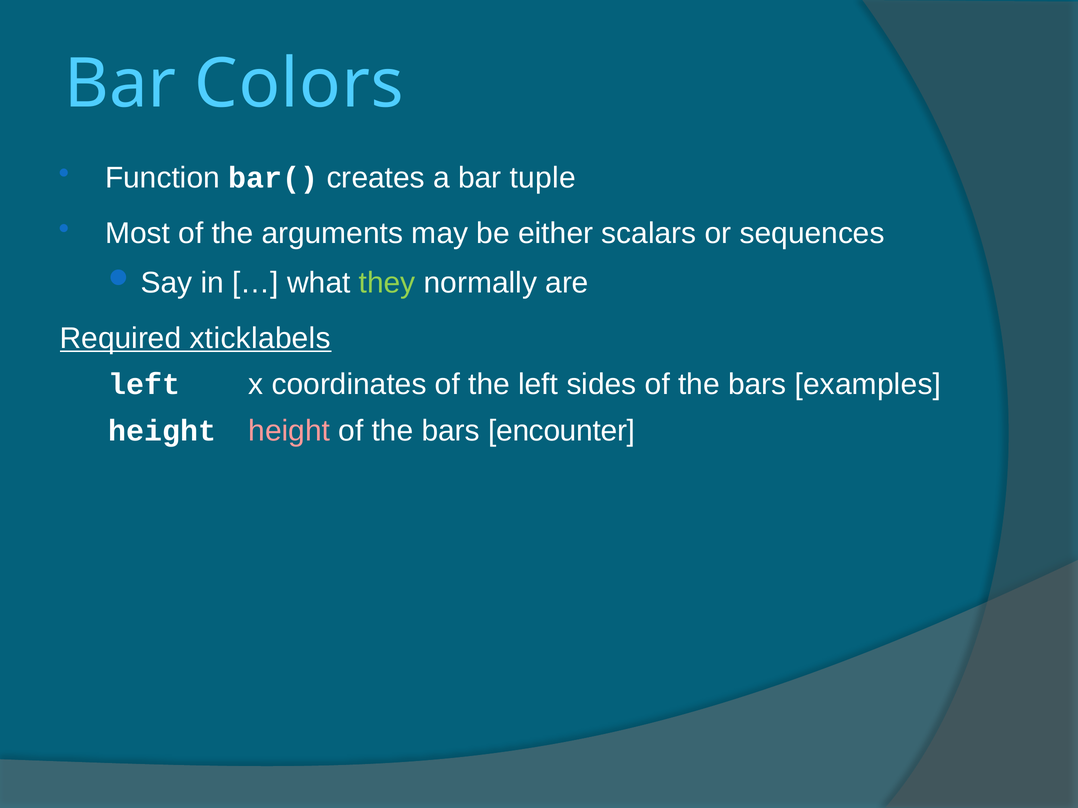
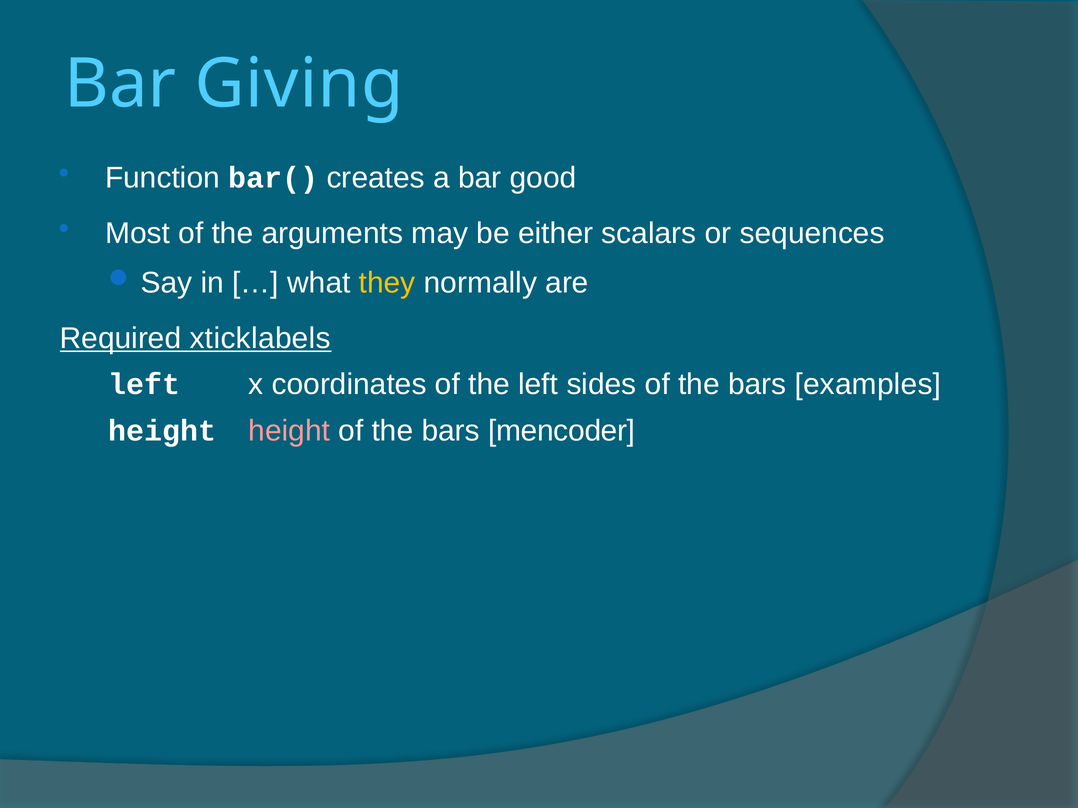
Colors: Colors -> Giving
tuple: tuple -> good
they colour: light green -> yellow
encounter: encounter -> mencoder
